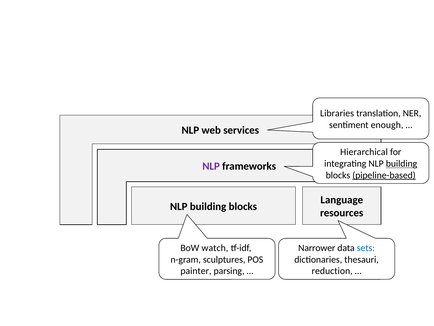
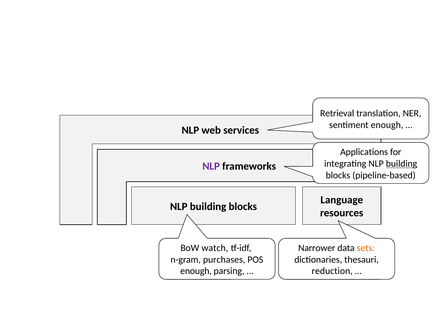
Libraries: Libraries -> Retrieval
Hierarchical: Hierarchical -> Applications
pipeline-based underline: present -> none
sets colour: blue -> orange
sculptures: sculptures -> purchases
painter at (196, 271): painter -> enough
